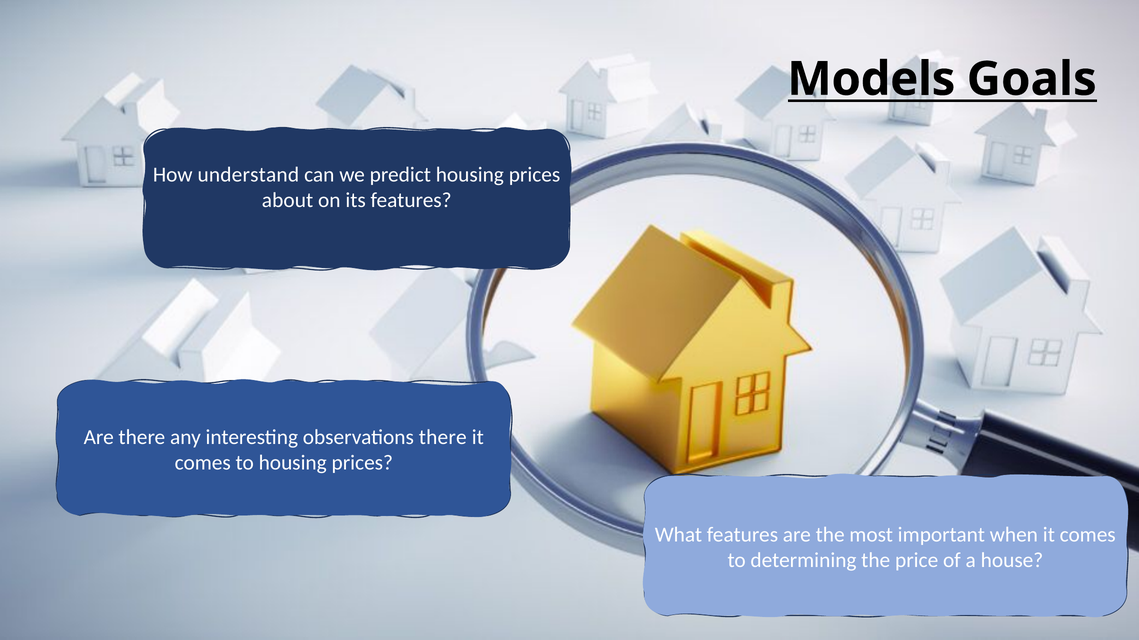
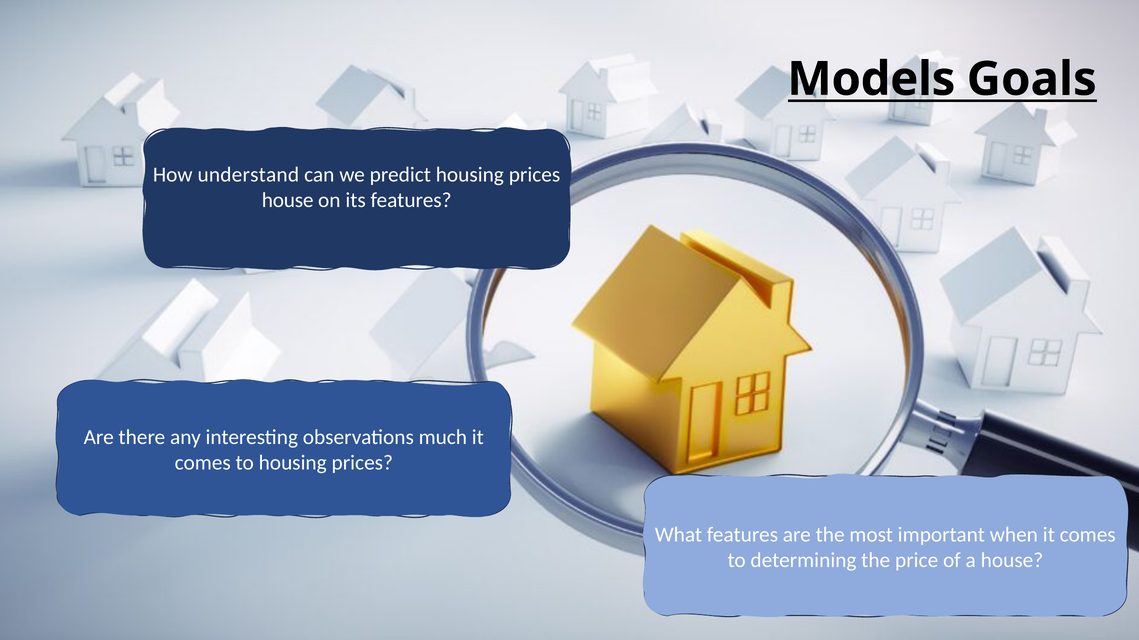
about at (288, 200): about -> house
observations there: there -> much
